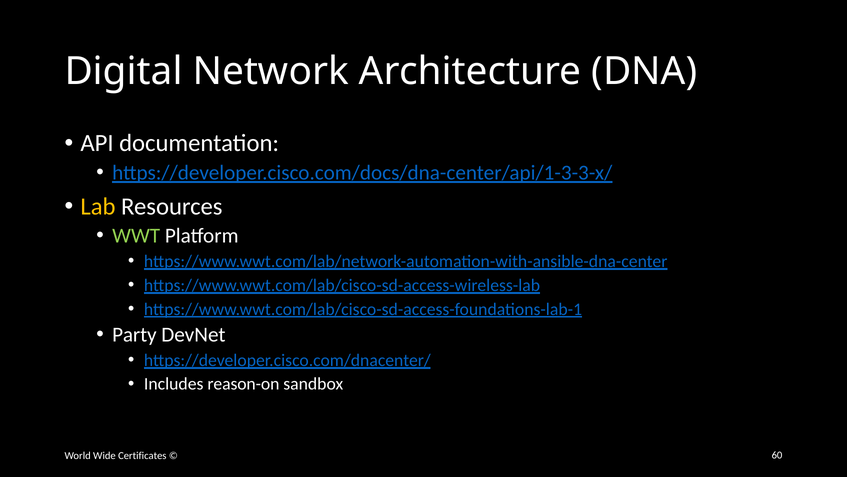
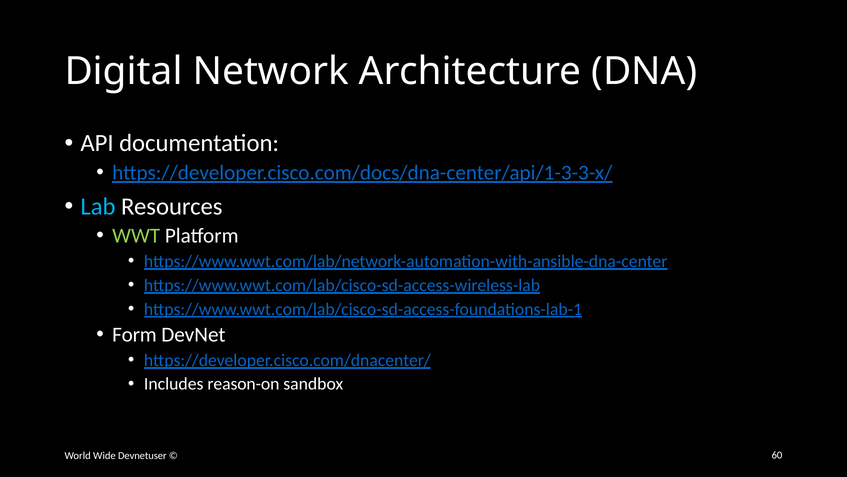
Lab colour: yellow -> light blue
Party: Party -> Form
Certificates: Certificates -> Devnetuser
